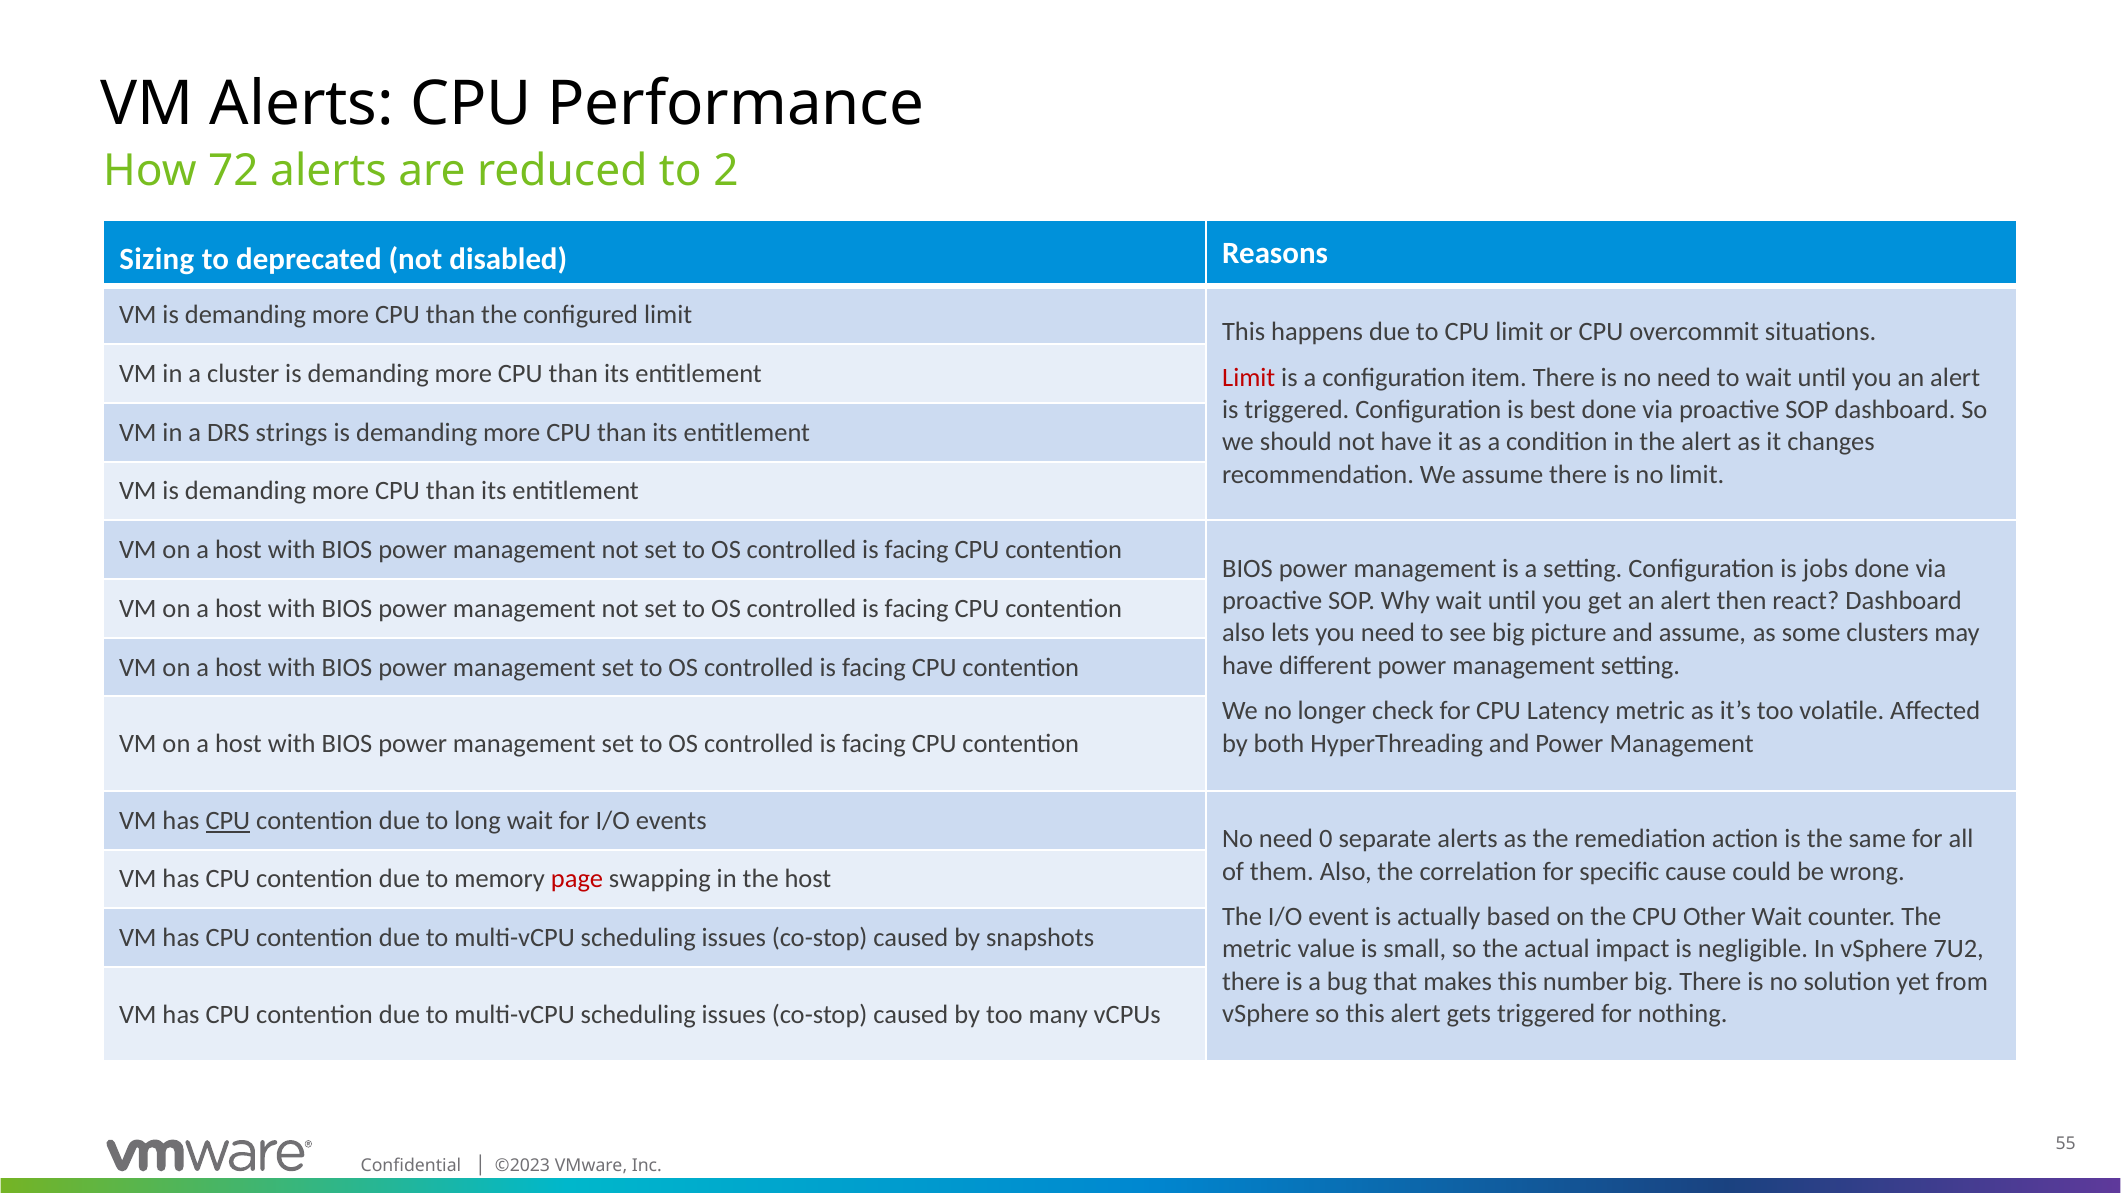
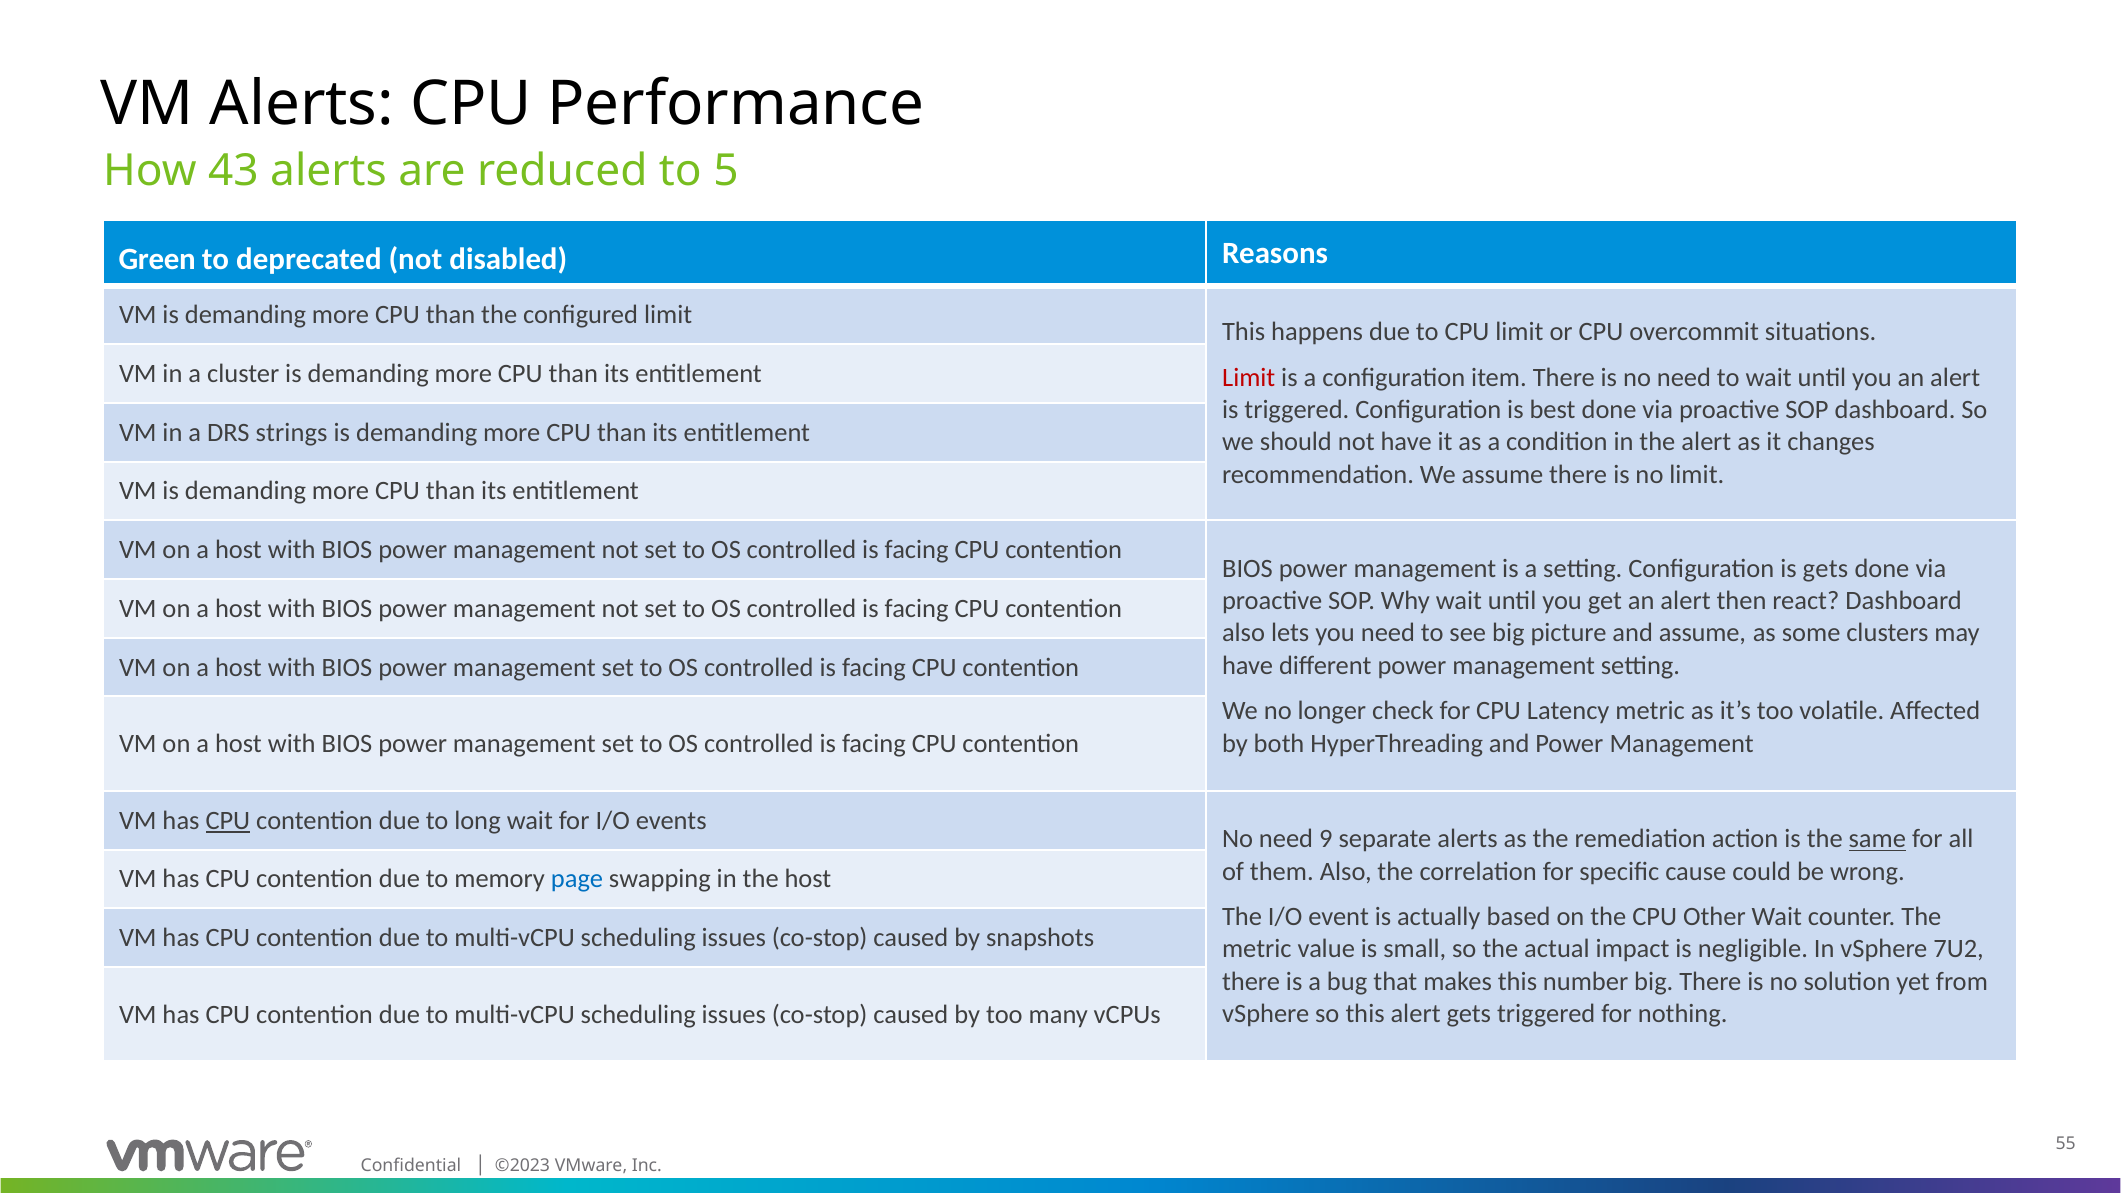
72: 72 -> 43
2: 2 -> 5
Sizing: Sizing -> Green
is jobs: jobs -> gets
0: 0 -> 9
same underline: none -> present
page colour: red -> blue
